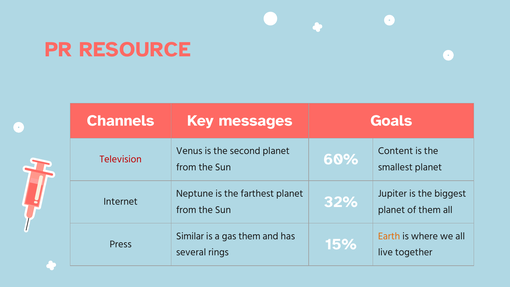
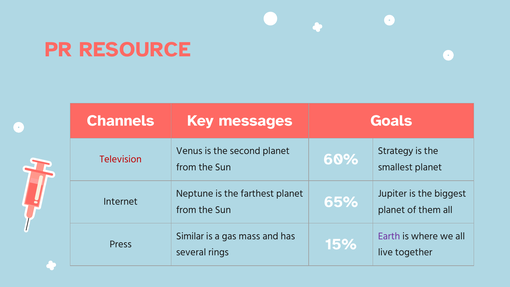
Content: Content -> Strategy
32%: 32% -> 65%
gas them: them -> mass
Earth colour: orange -> purple
